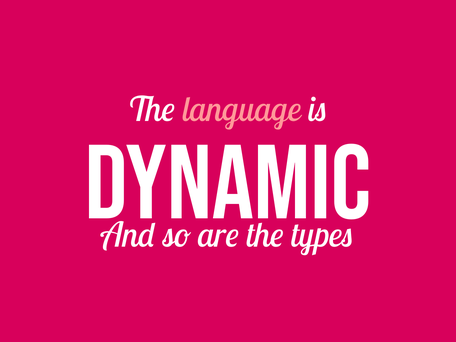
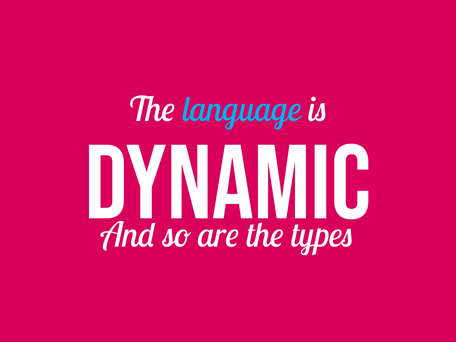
language colour: pink -> light blue
